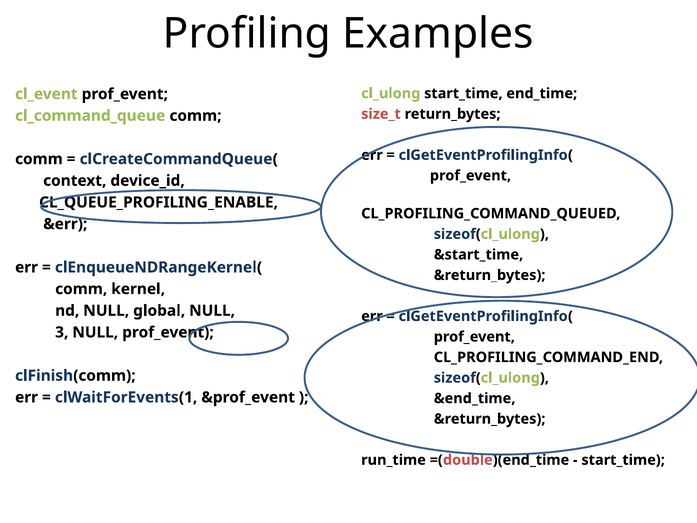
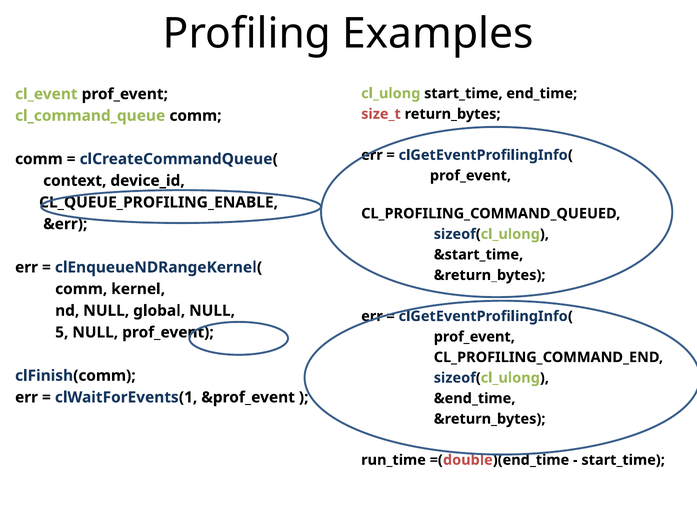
3: 3 -> 5
